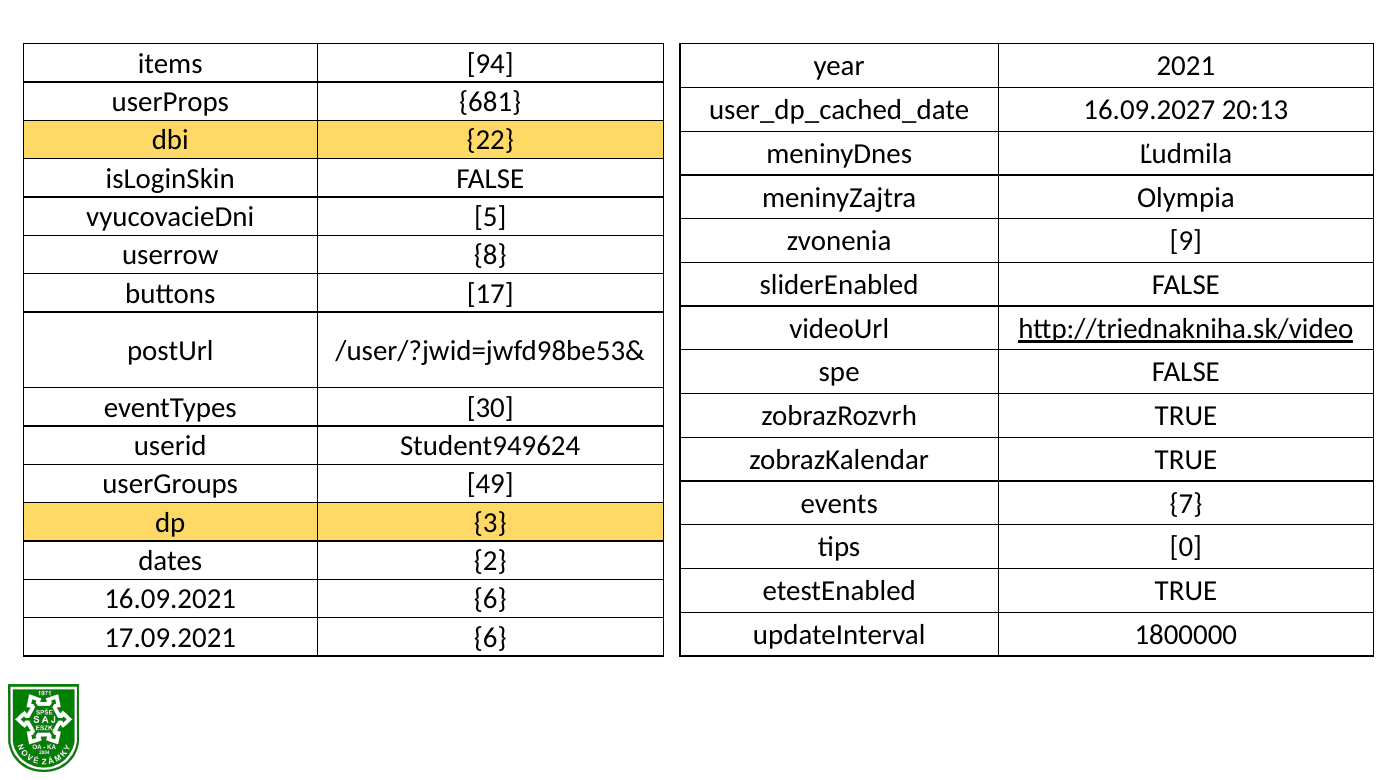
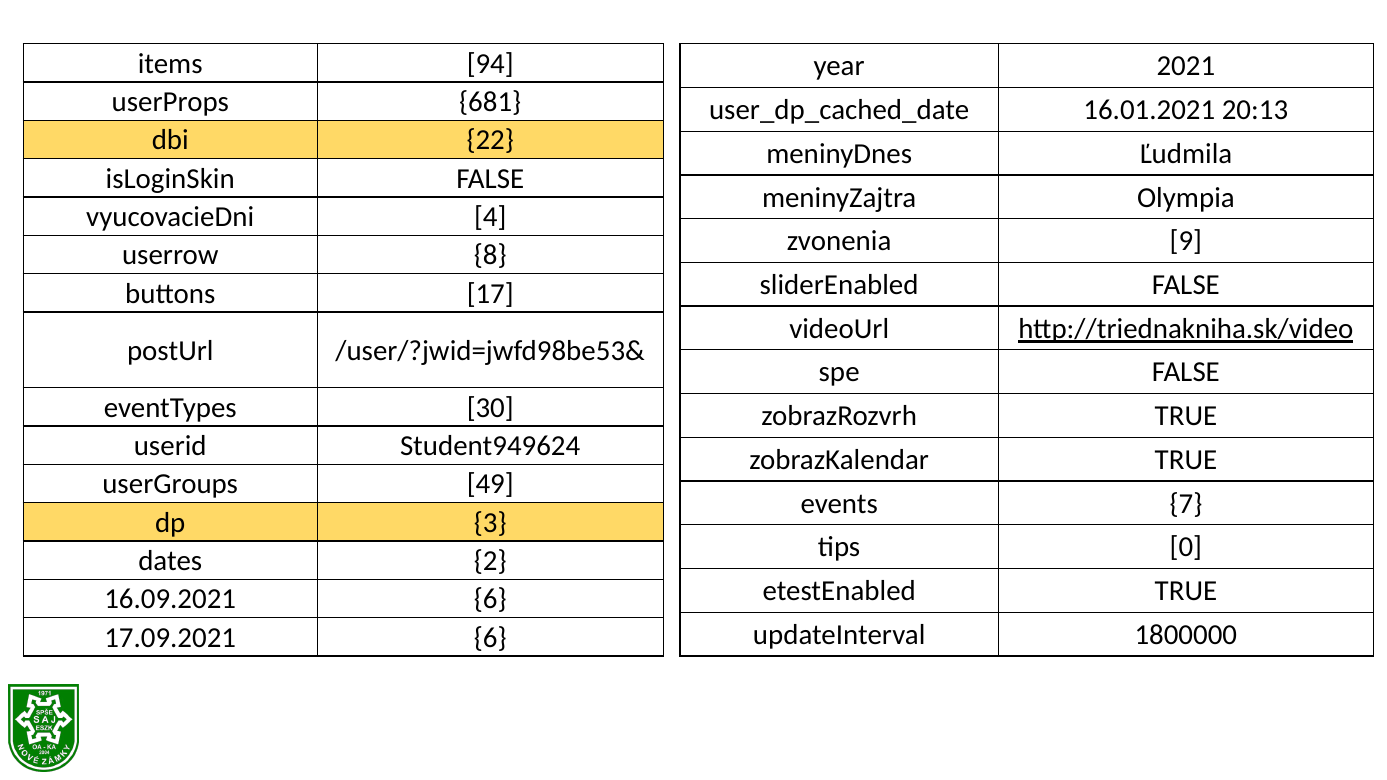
16.09.2027: 16.09.2027 -> 16.01.2021
5: 5 -> 4
